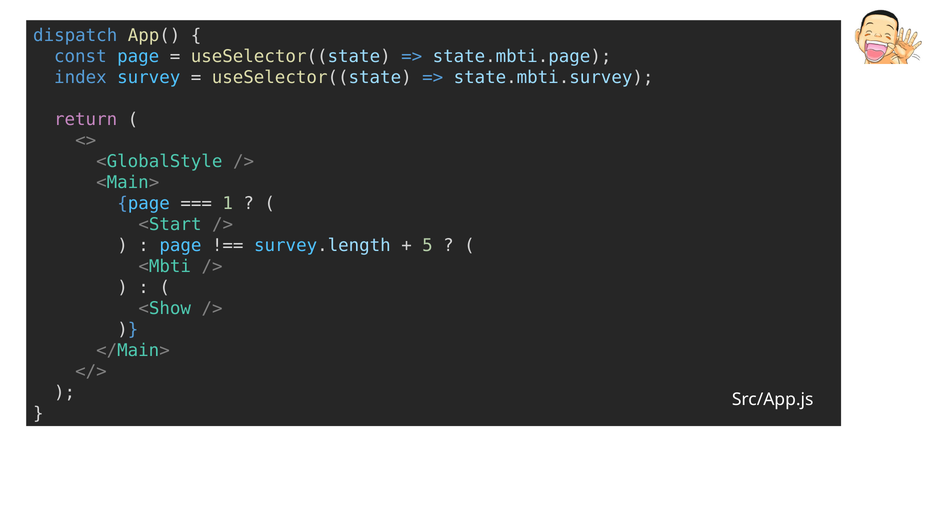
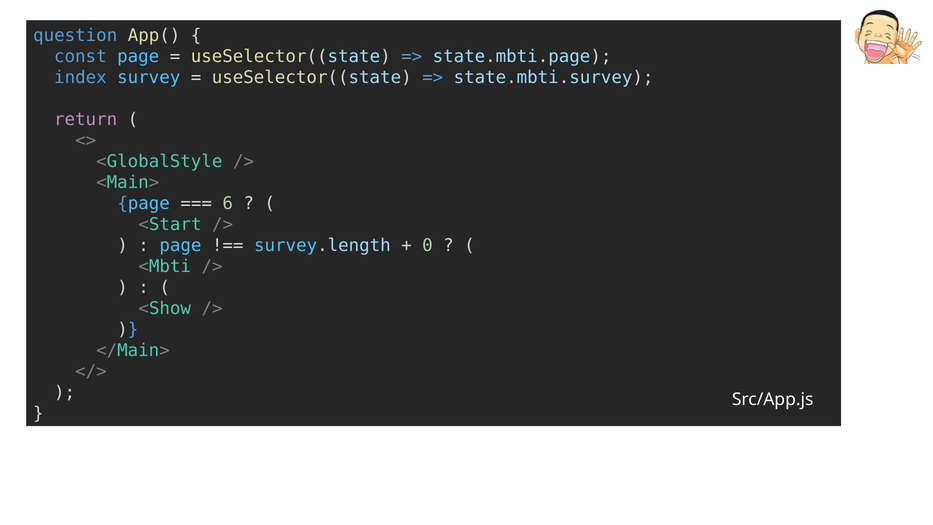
dispatch: dispatch -> question
1: 1 -> 6
5: 5 -> 0
